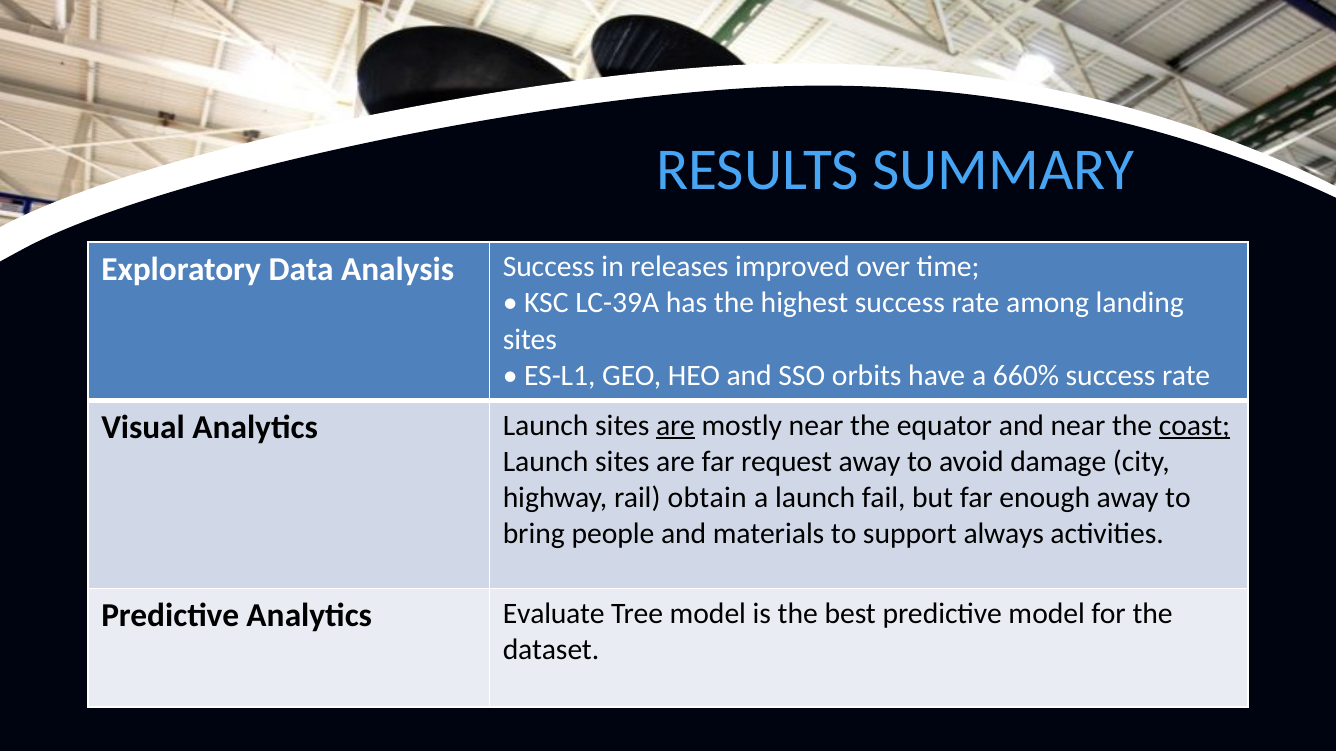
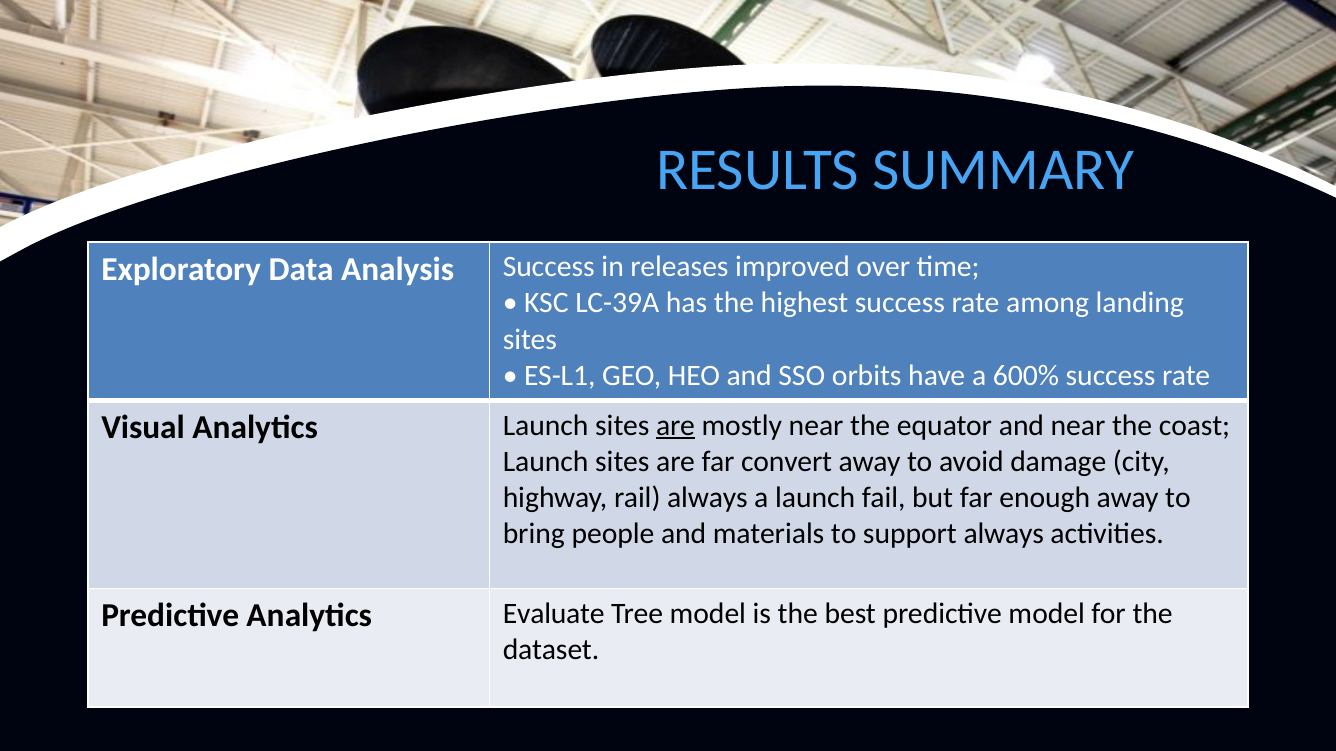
660%: 660% -> 600%
coast underline: present -> none
request: request -> convert
rail obtain: obtain -> always
